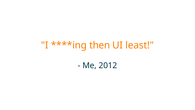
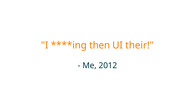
least: least -> their
